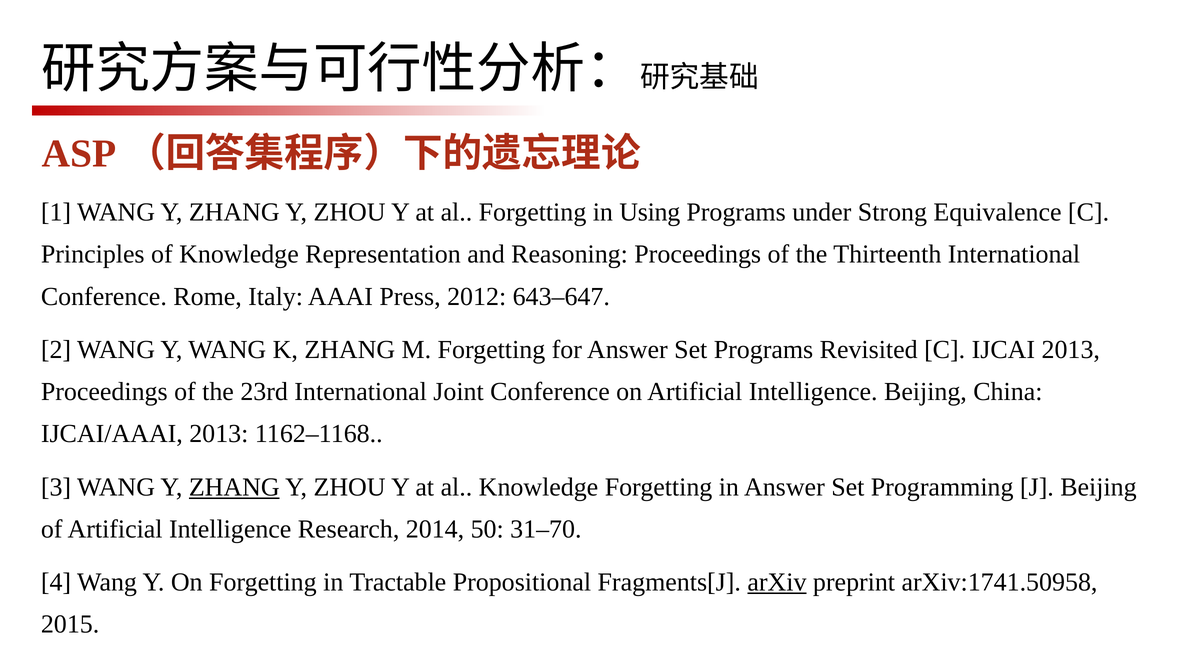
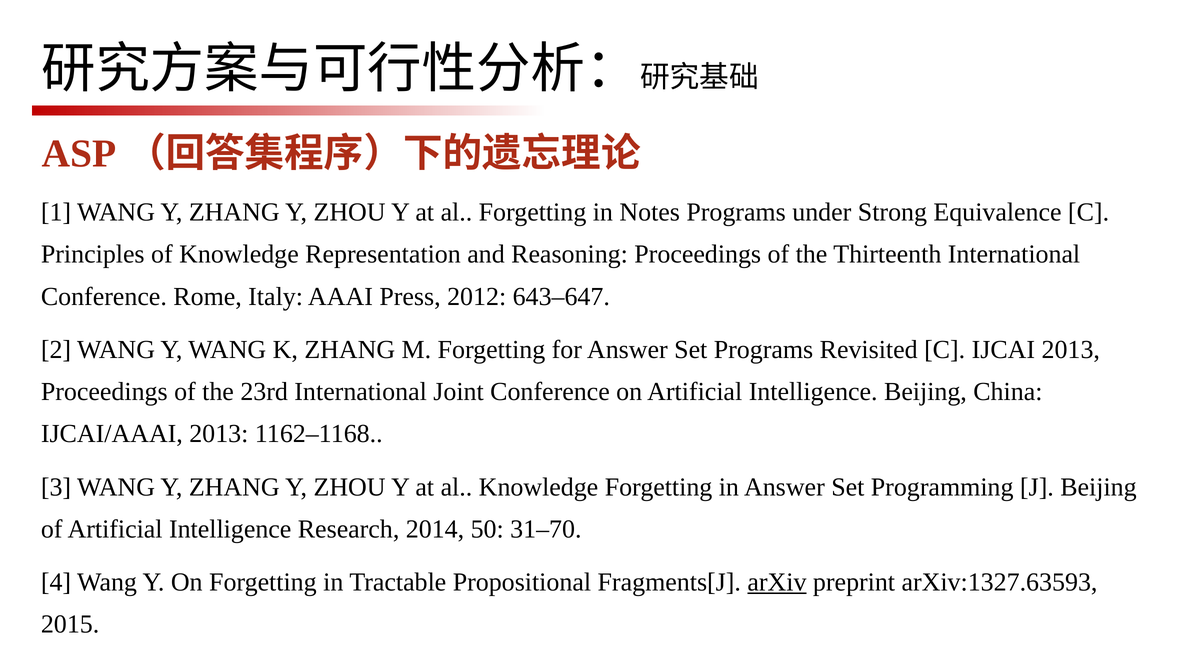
Using: Using -> Notes
ZHANG at (234, 487) underline: present -> none
arXiv:1741.50958: arXiv:1741.50958 -> arXiv:1327.63593
